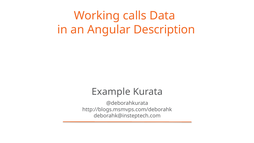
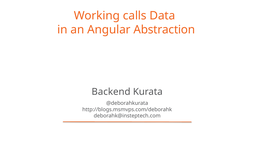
Description: Description -> Abstraction
Example: Example -> Backend
